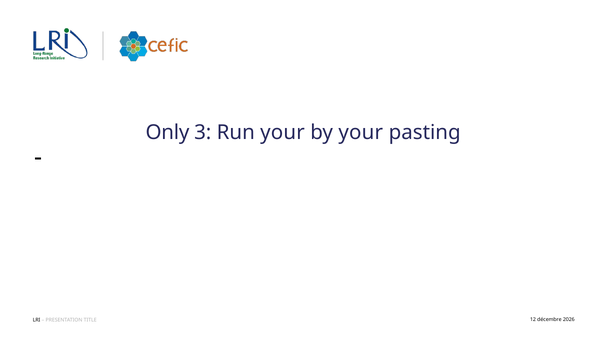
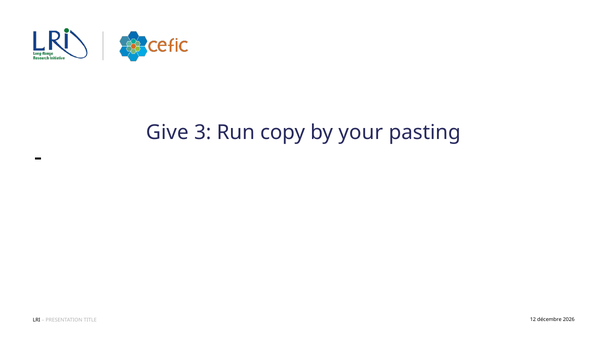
Only: Only -> Give
Run your: your -> copy
